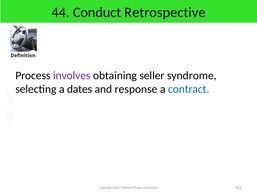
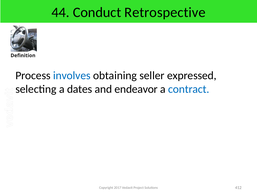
involves colour: purple -> blue
syndrome: syndrome -> expressed
response: response -> endeavor
